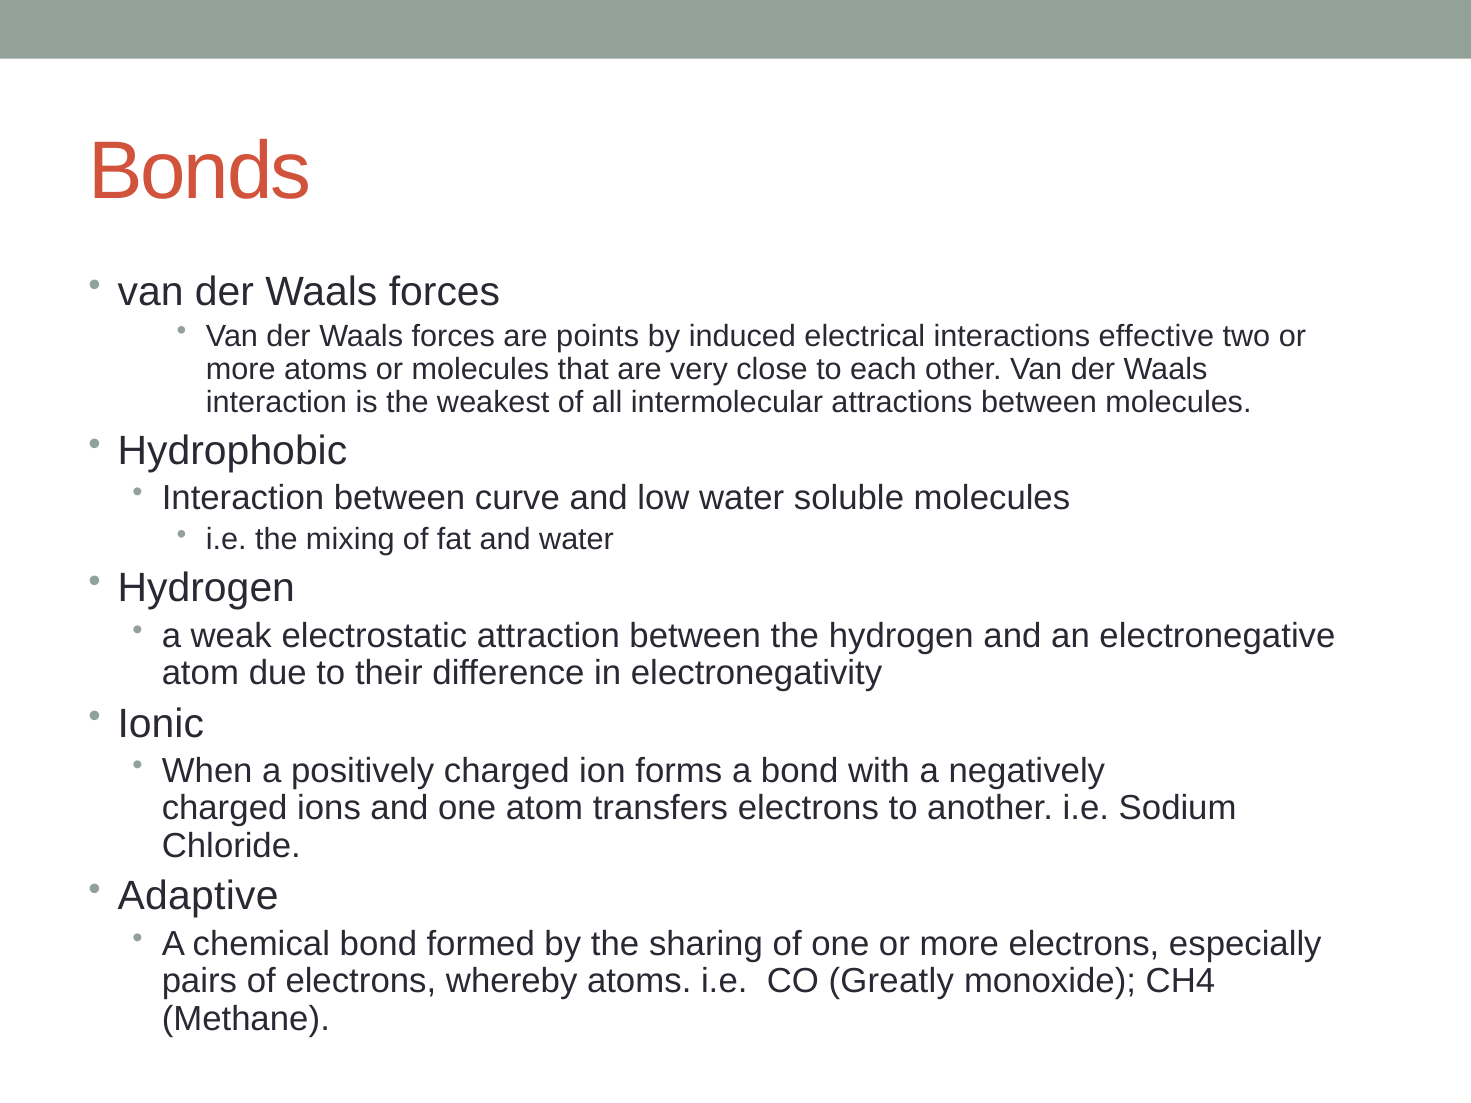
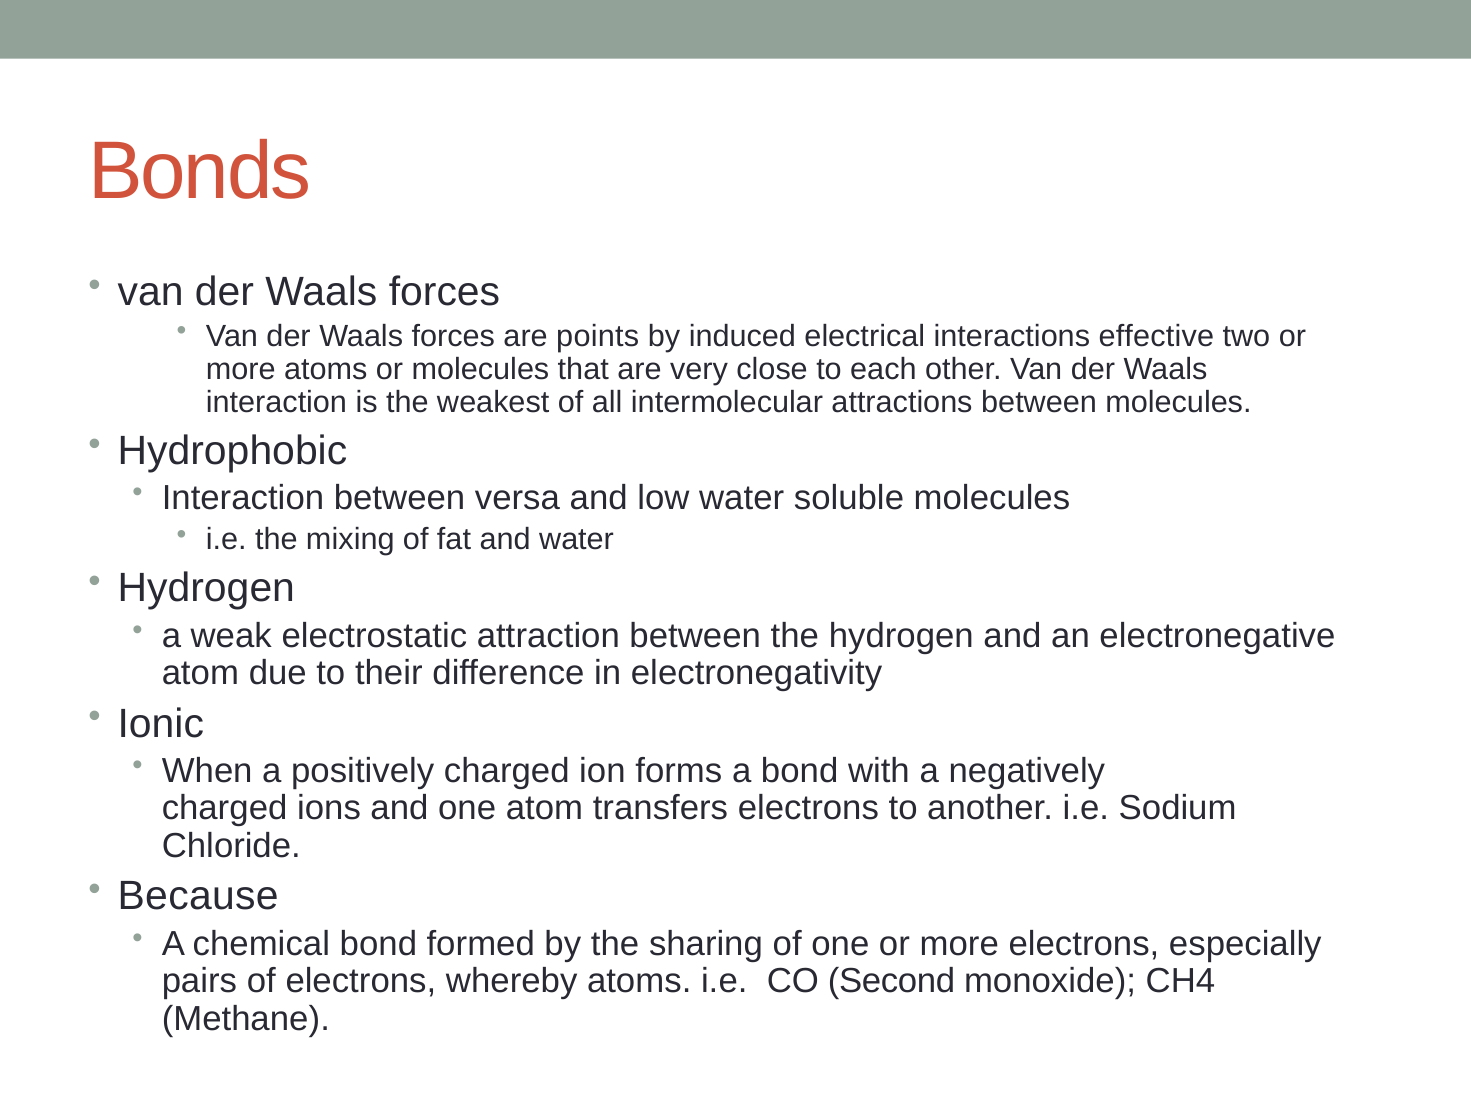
curve: curve -> versa
Adaptive: Adaptive -> Because
Greatly: Greatly -> Second
